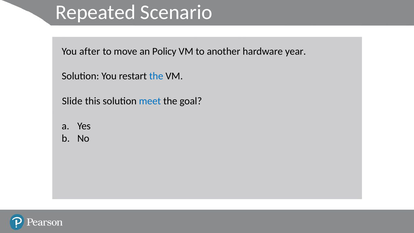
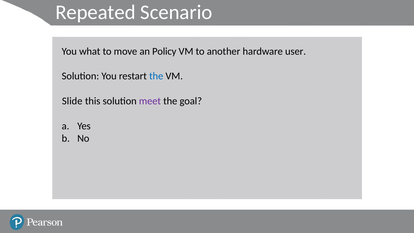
after: after -> what
year: year -> user
meet colour: blue -> purple
